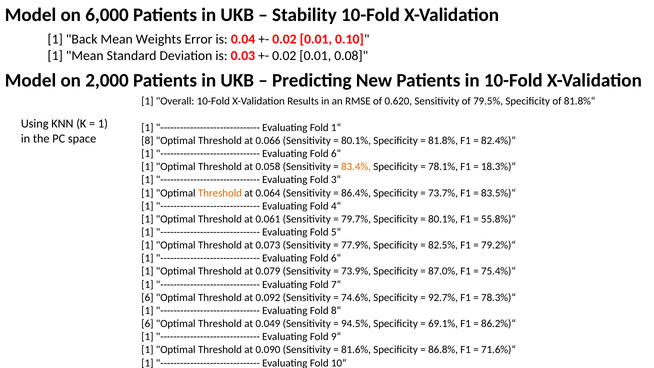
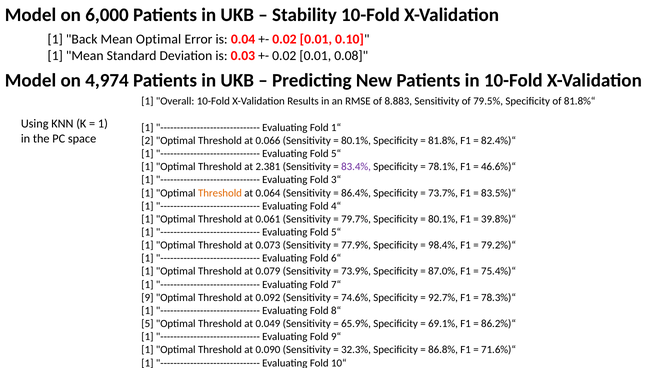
Mean Weights: Weights -> Optimal
2,000: 2,000 -> 4,974
0.620: 0.620 -> 8.883
8 at (147, 141): 8 -> 2
6“ at (336, 154): 6“ -> 5“
0.058: 0.058 -> 2.381
83.4% at (356, 167) colour: orange -> purple
18.3%)“: 18.3%)“ -> 46.6%)“
55.8%)“: 55.8%)“ -> 39.8%)“
82.5%: 82.5% -> 98.4%
6 at (147, 297): 6 -> 9
6 at (147, 324): 6 -> 5
94.5%: 94.5% -> 65.9%
81.6%: 81.6% -> 32.3%
